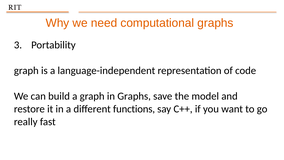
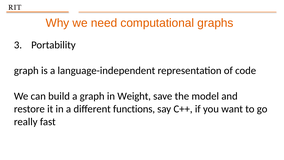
in Graphs: Graphs -> Weight
